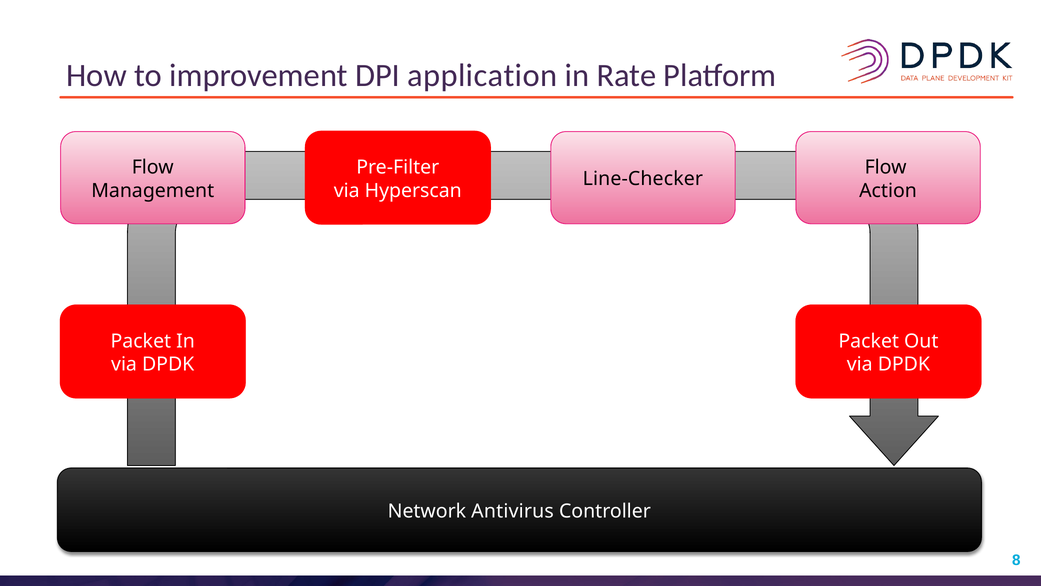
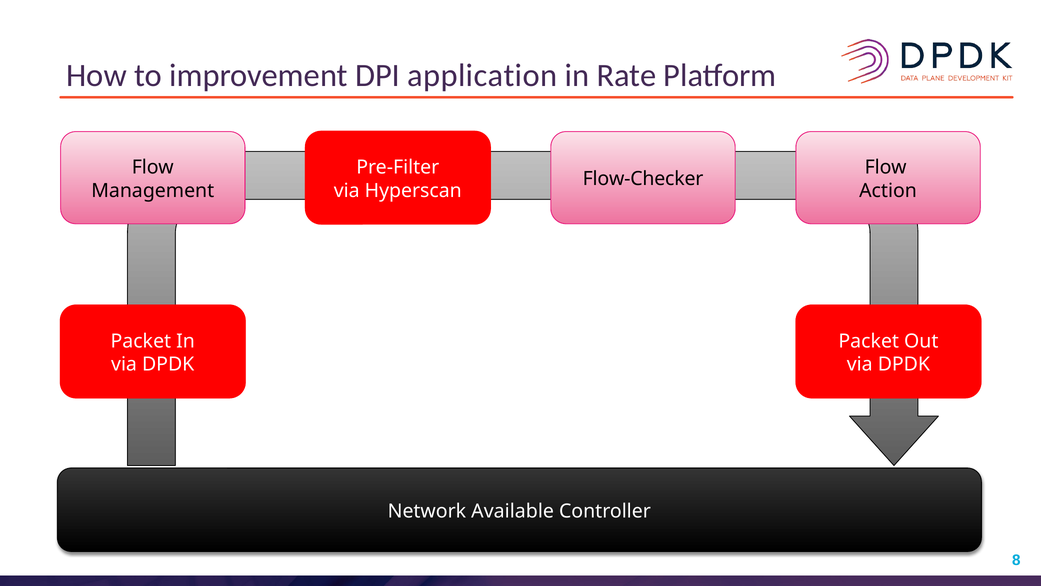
Line-Checker: Line-Checker -> Flow-Checker
Antivirus: Antivirus -> Available
